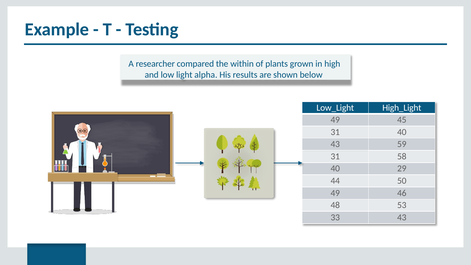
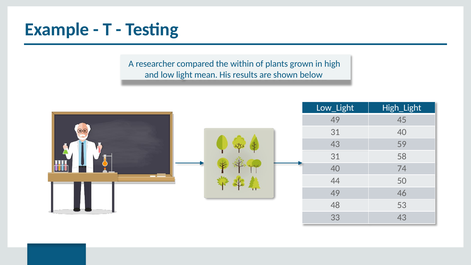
alpha: alpha -> mean
29: 29 -> 74
